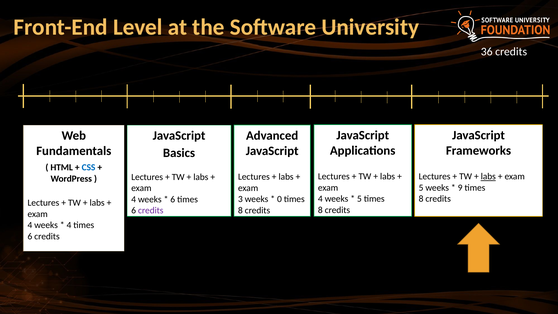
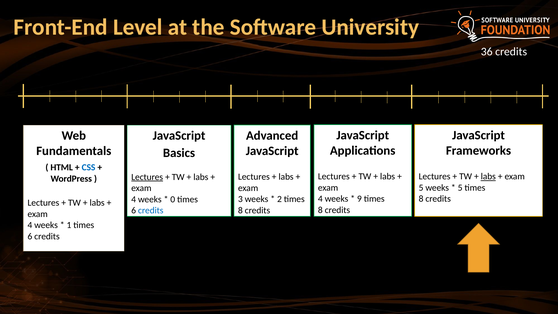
Lectures at (147, 177) underline: none -> present
9 at (460, 188): 9 -> 5
5 at (359, 199): 5 -> 9
0: 0 -> 2
6 at (173, 199): 6 -> 0
credits at (151, 210) colour: purple -> blue
4 at (69, 225): 4 -> 1
